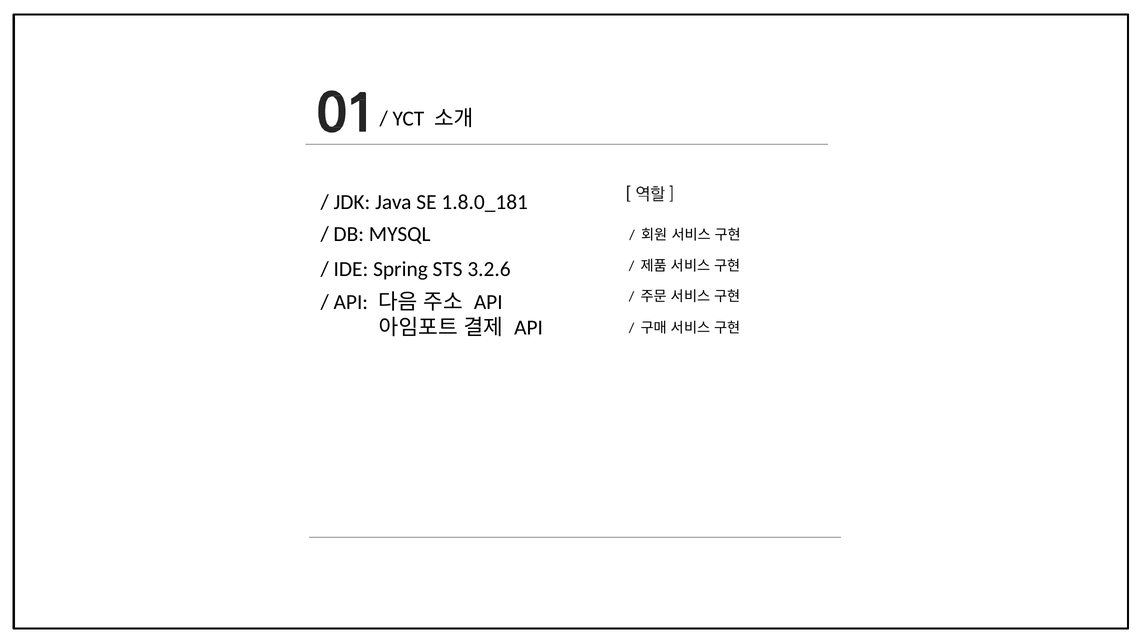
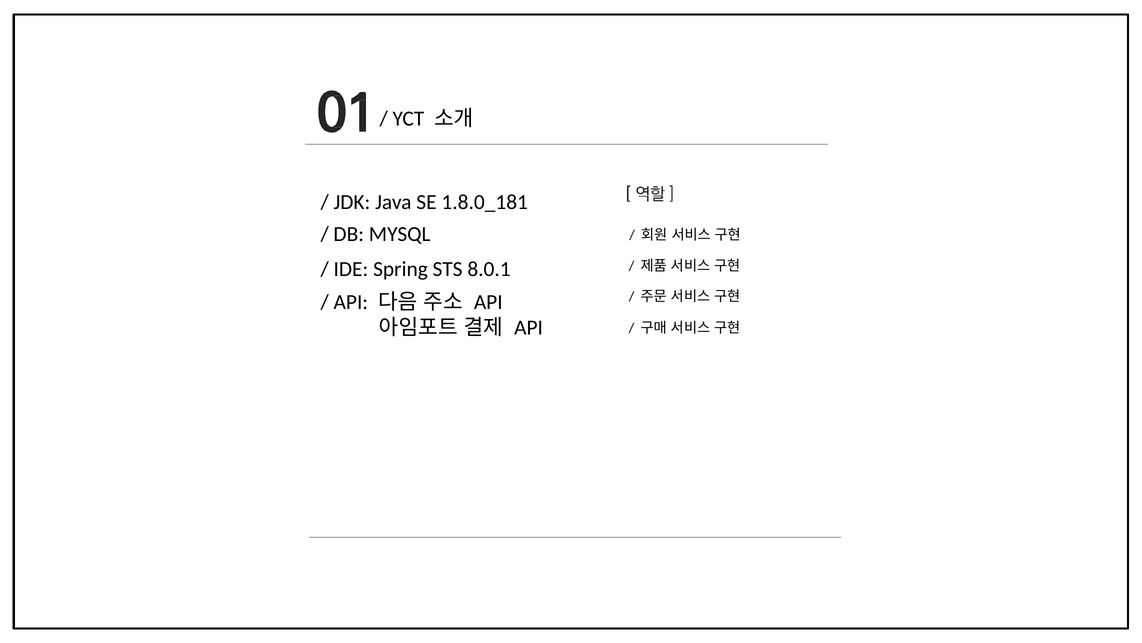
3.2.6: 3.2.6 -> 8.0.1
